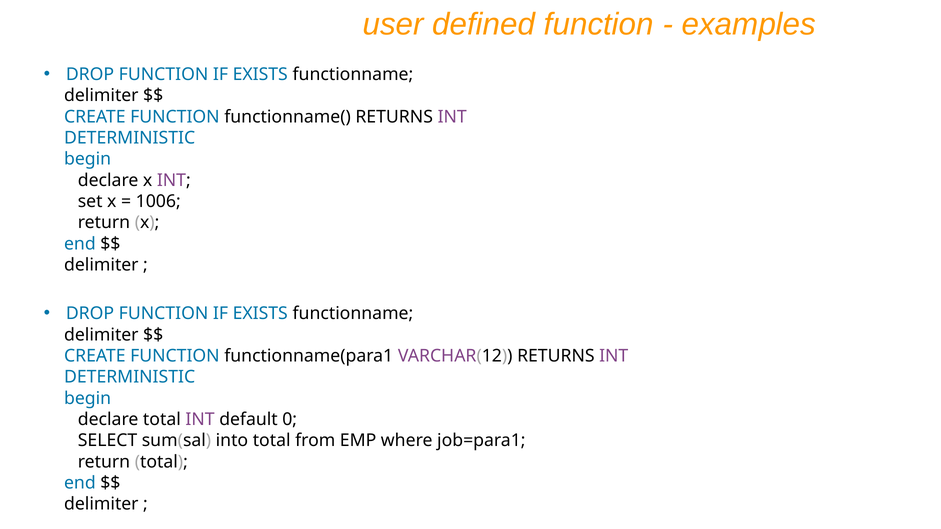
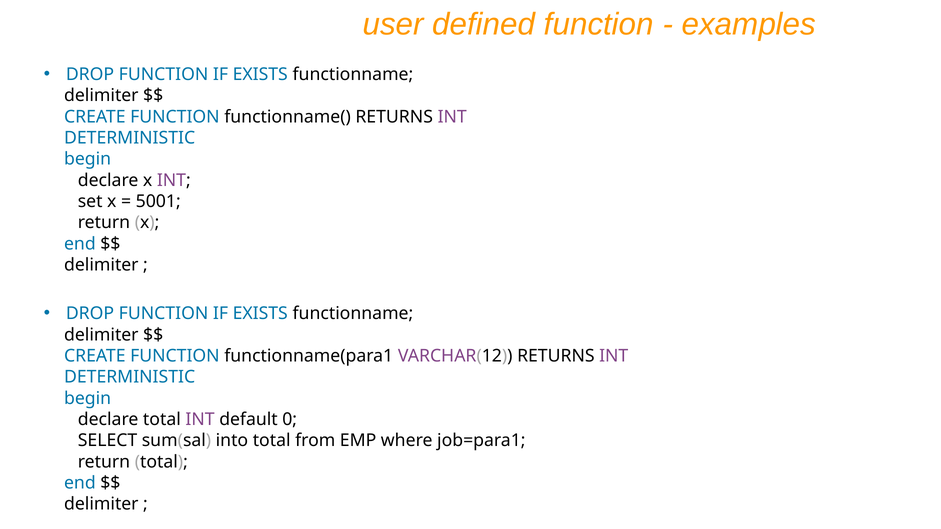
1006: 1006 -> 5001
